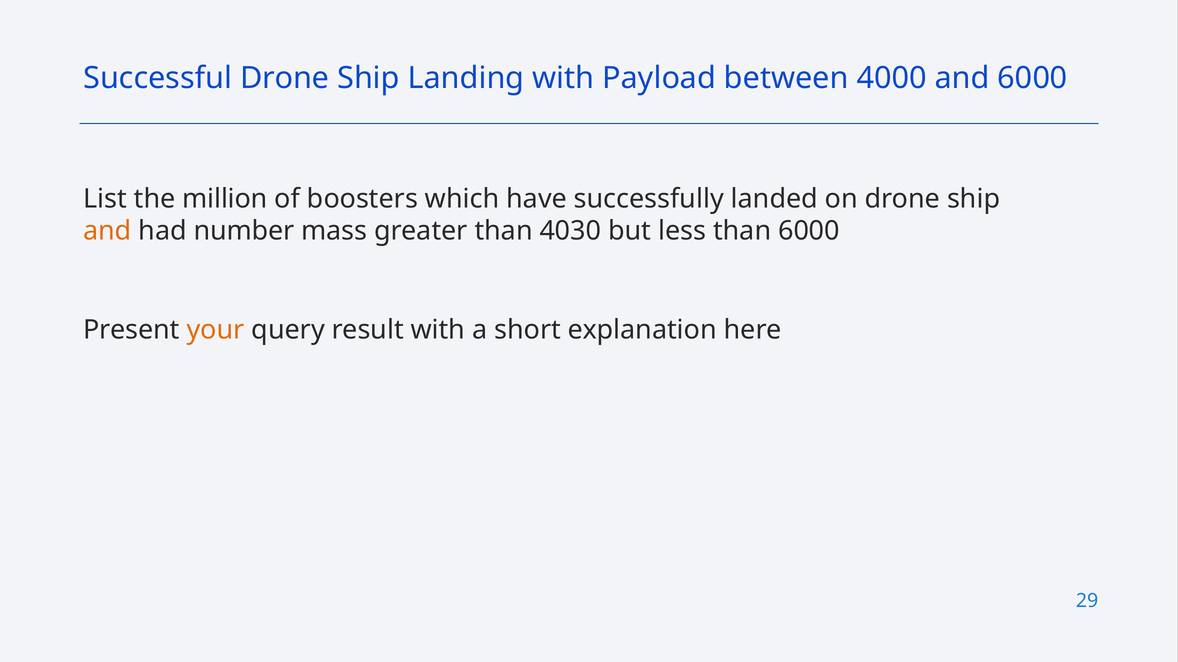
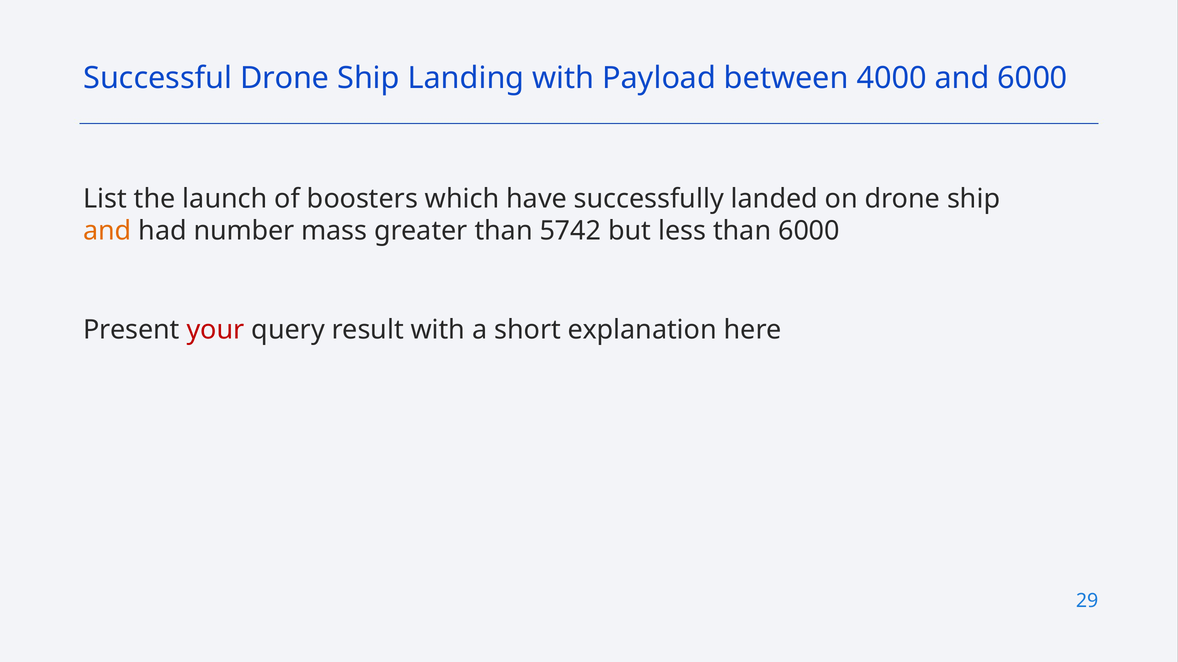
million: million -> launch
4030: 4030 -> 5742
your colour: orange -> red
